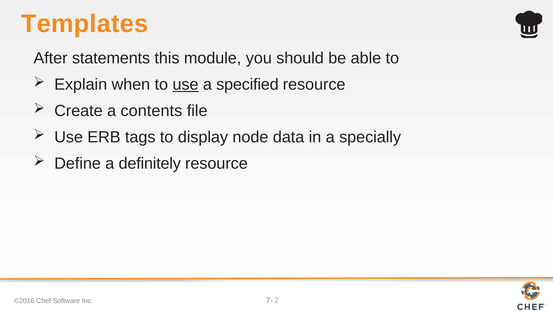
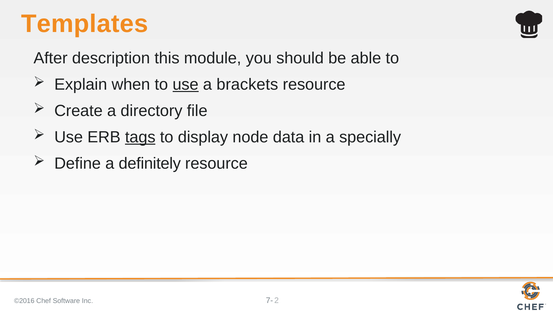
statements: statements -> description
specified: specified -> brackets
contents: contents -> directory
tags underline: none -> present
